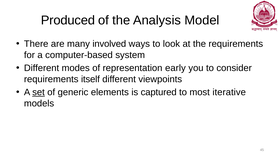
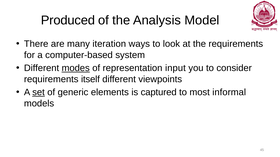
involved: involved -> iteration
modes underline: none -> present
early: early -> input
iterative: iterative -> informal
